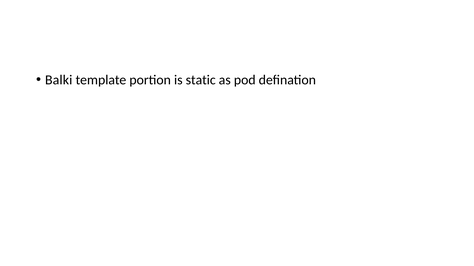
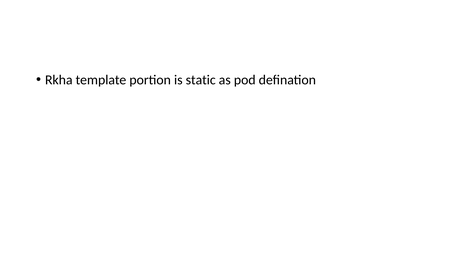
Balki: Balki -> Rkha
